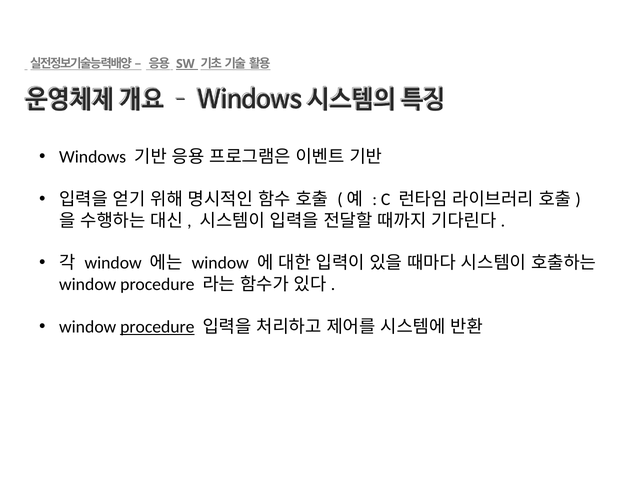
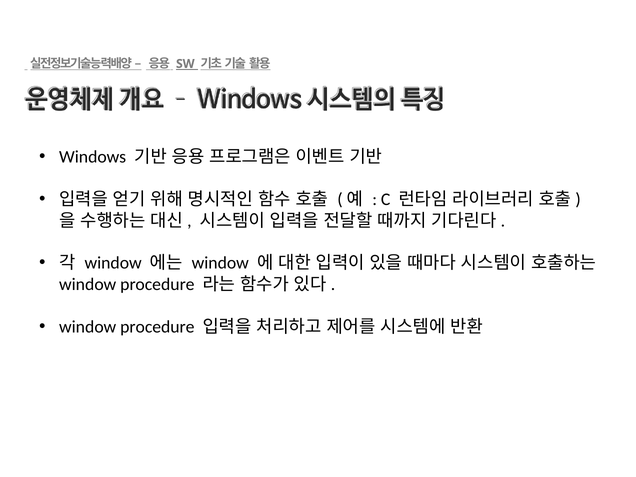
procedure at (157, 327) underline: present -> none
